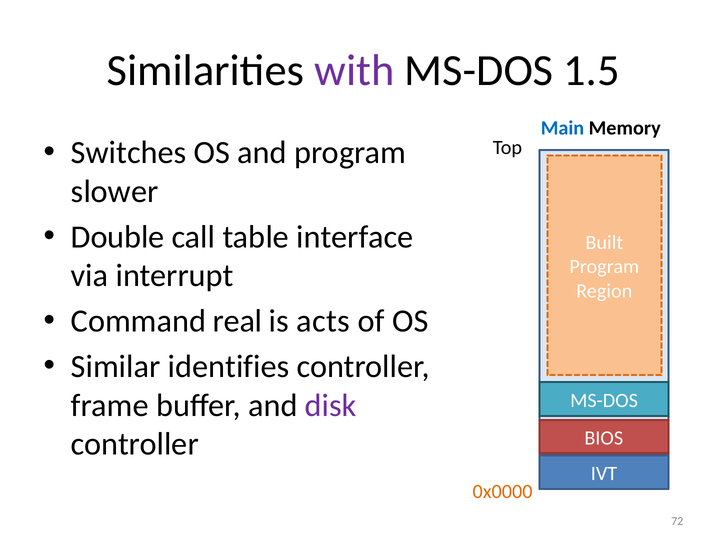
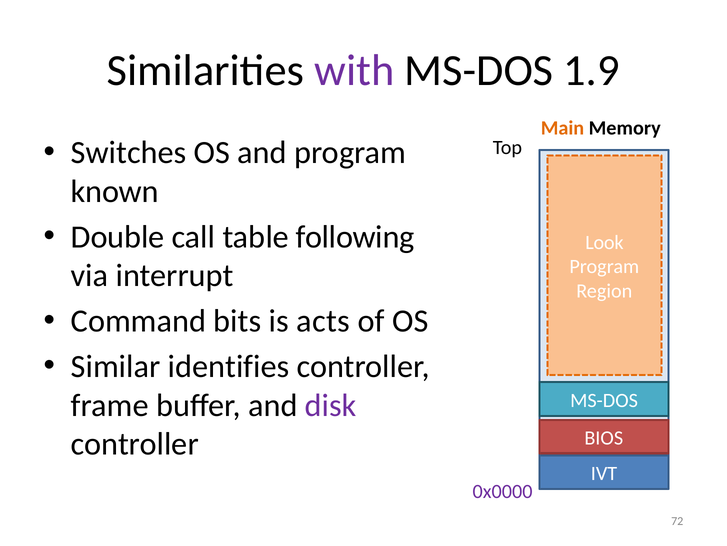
1.5: 1.5 -> 1.9
Main colour: blue -> orange
slower: slower -> known
interface: interface -> following
Built: Built -> Look
real: real -> bits
0x0000 colour: orange -> purple
